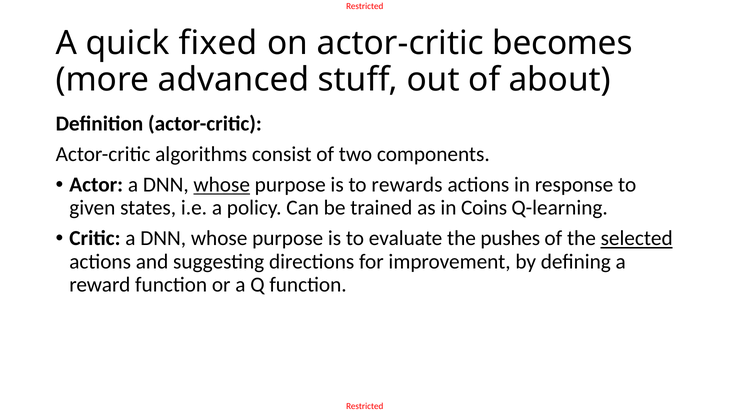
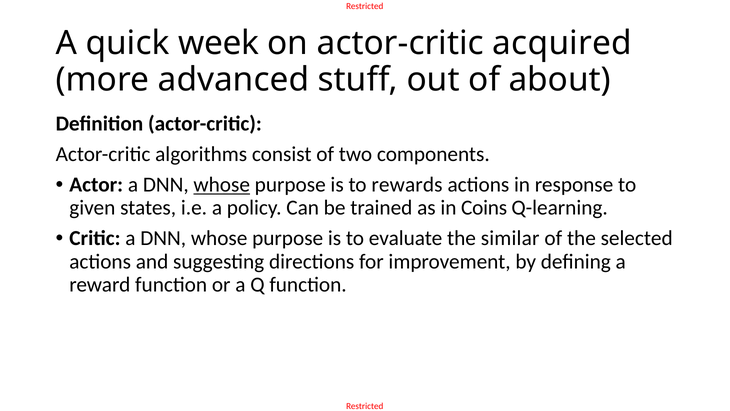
fixed: fixed -> week
becomes: becomes -> acquired
pushes: pushes -> similar
selected underline: present -> none
